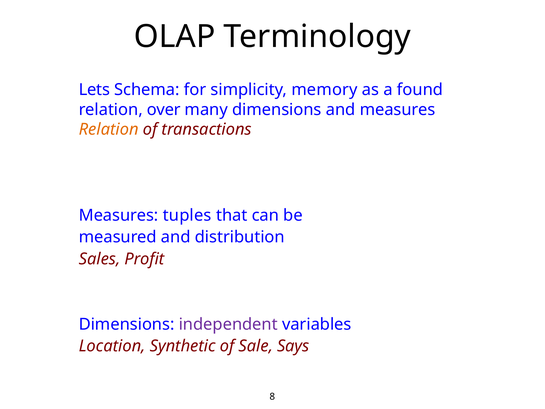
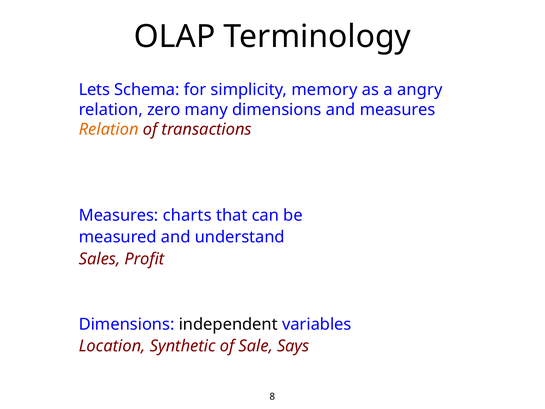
found: found -> angry
over: over -> zero
tuples: tuples -> charts
distribution: distribution -> understand
independent colour: purple -> black
